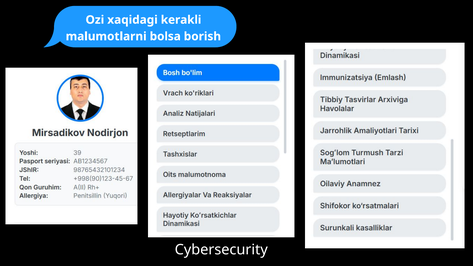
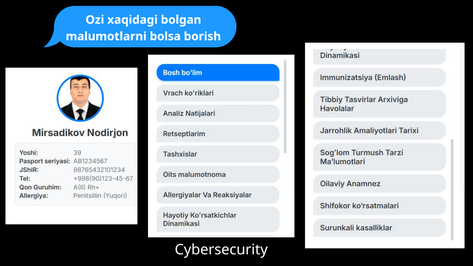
kerakli: kerakli -> bolgan
